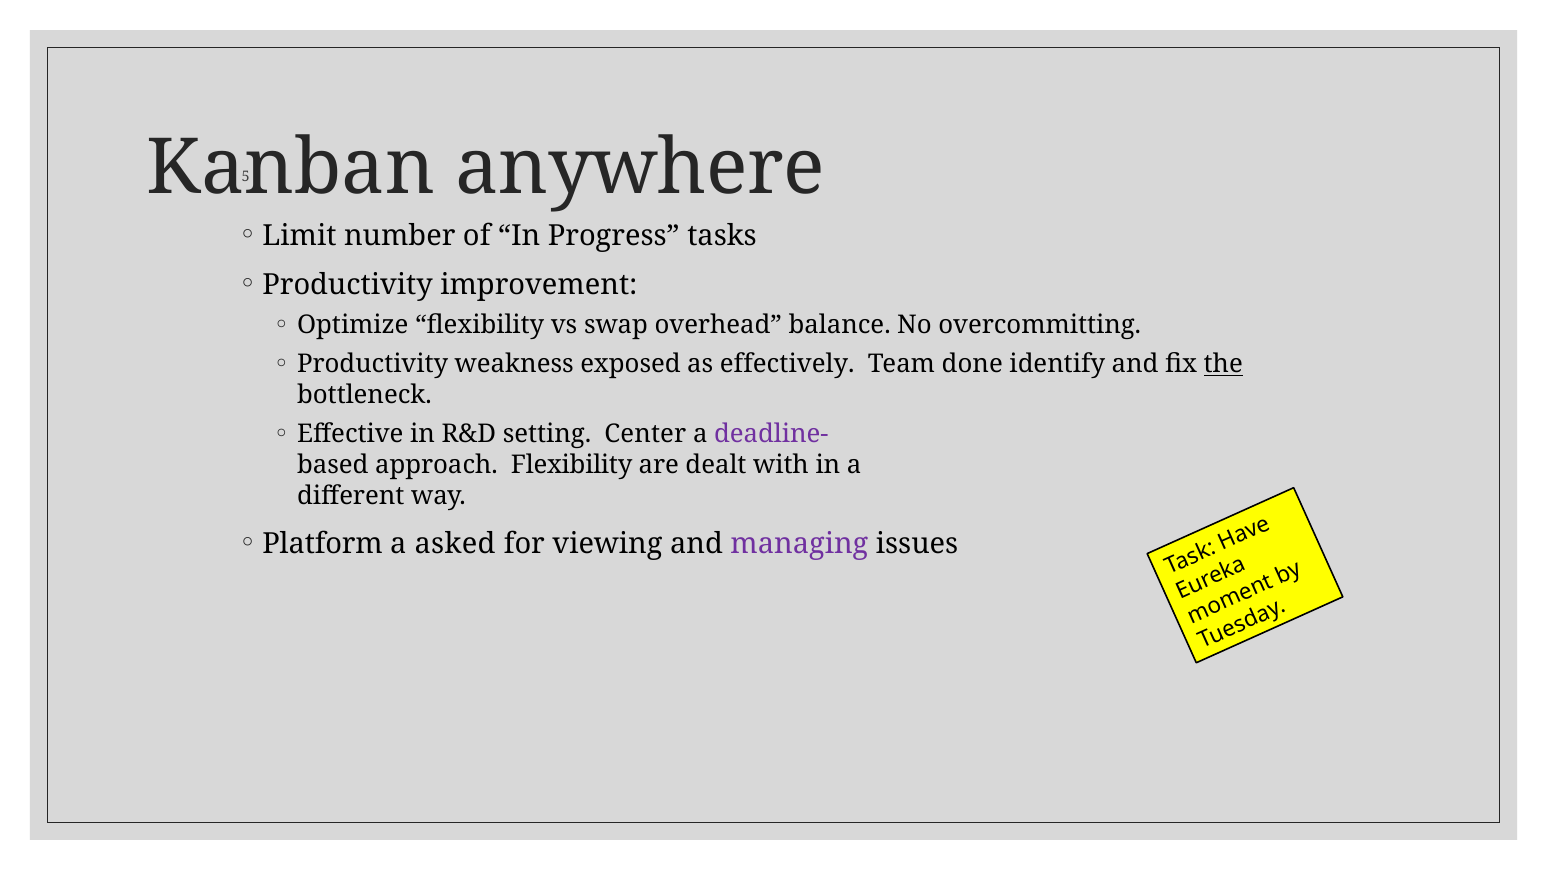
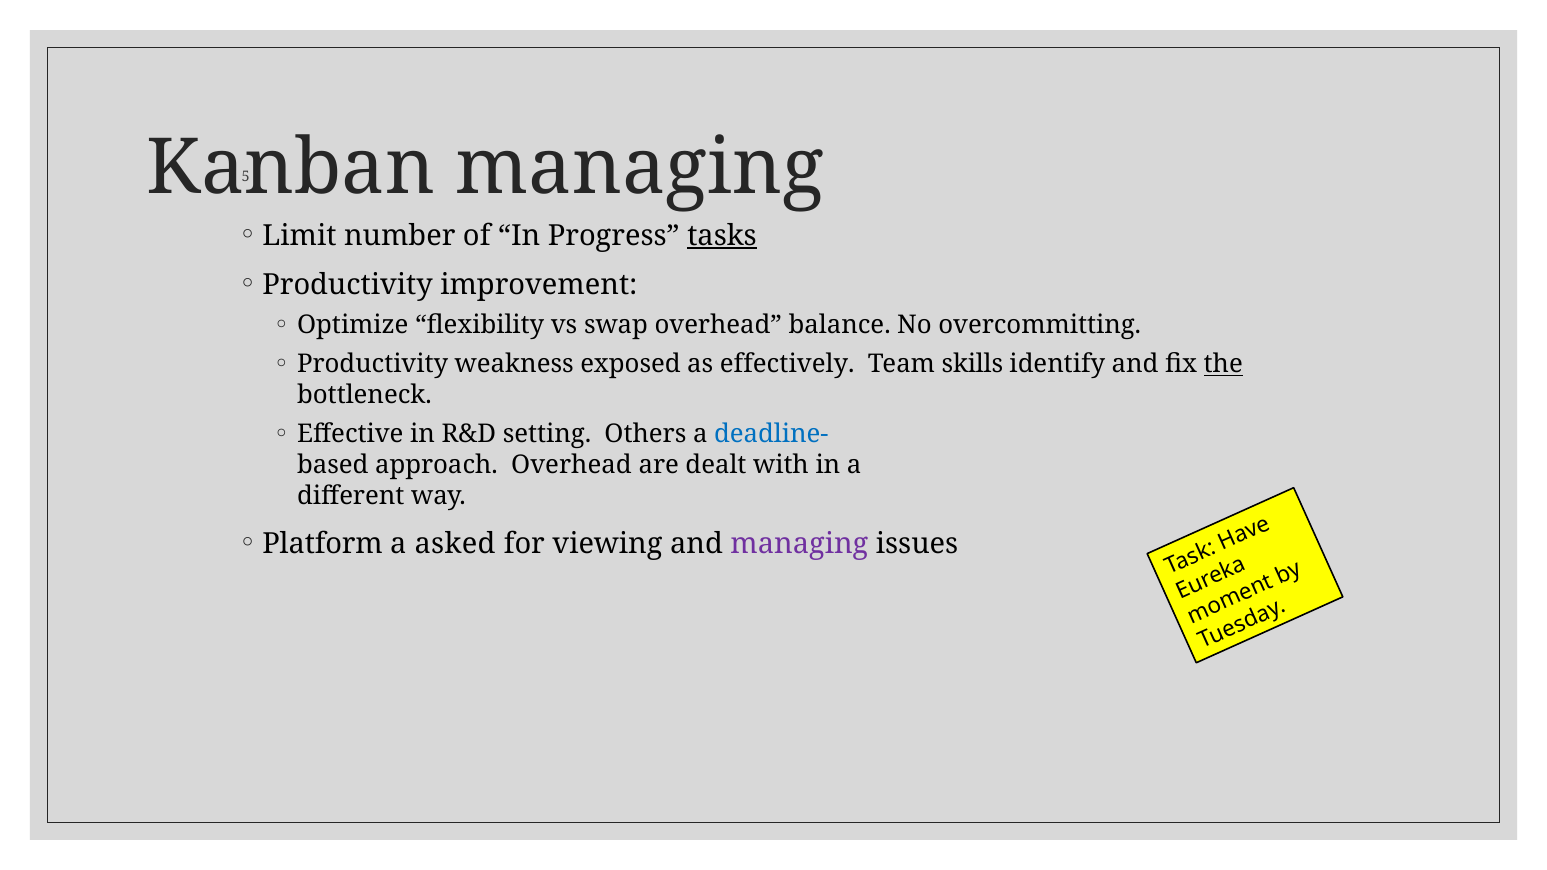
anywhere at (640, 168): anywhere -> managing
tasks underline: none -> present
done: done -> skills
Center: Center -> Others
deadline- colour: purple -> blue
approach Flexibility: Flexibility -> Overhead
